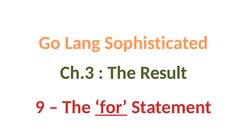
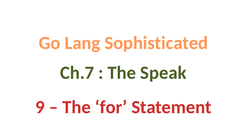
Ch.3: Ch.3 -> Ch.7
Result: Result -> Speak
for underline: present -> none
